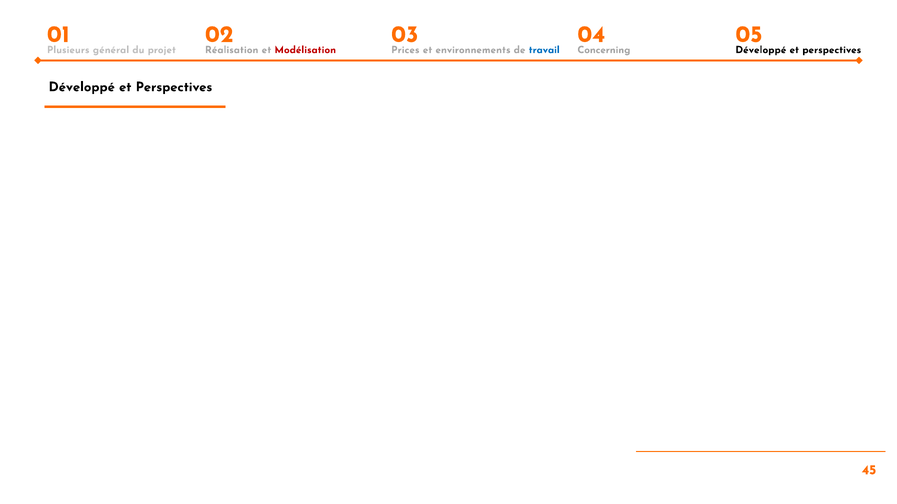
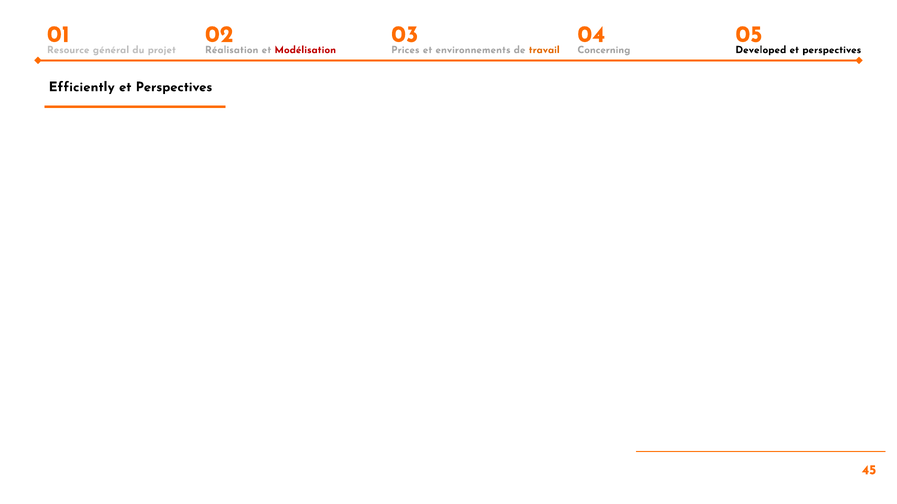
Plusieurs: Plusieurs -> Resource
travail colour: blue -> orange
Développé at (761, 50): Développé -> Developed
Développé at (82, 87): Développé -> Efficiently
